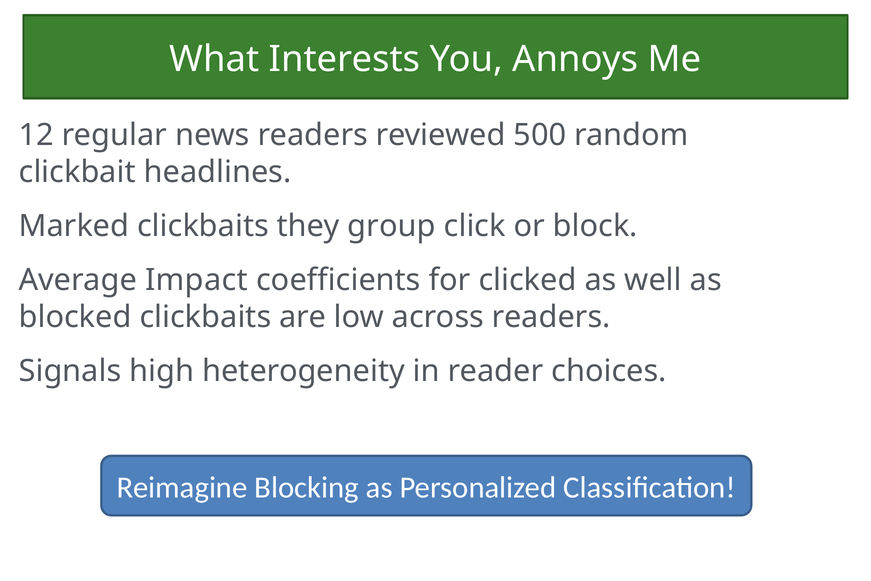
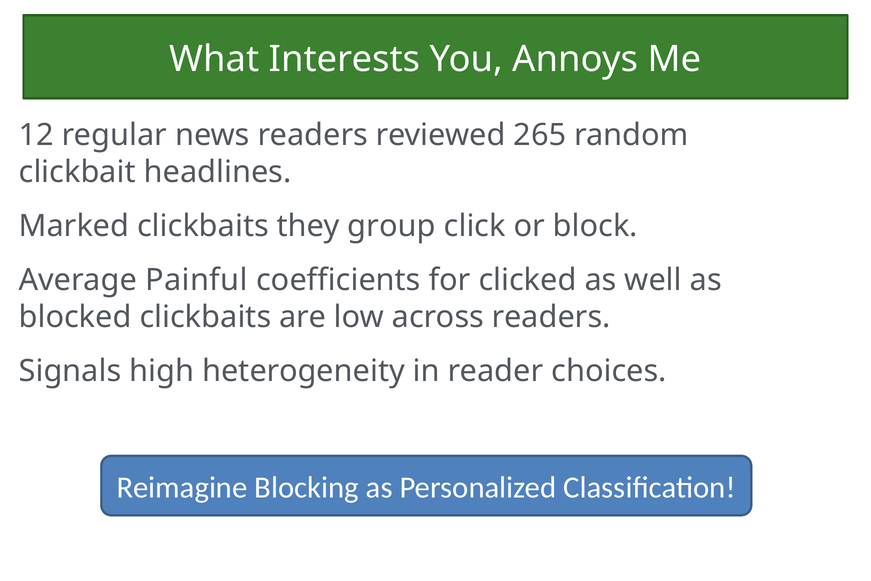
500: 500 -> 265
Impact: Impact -> Painful
